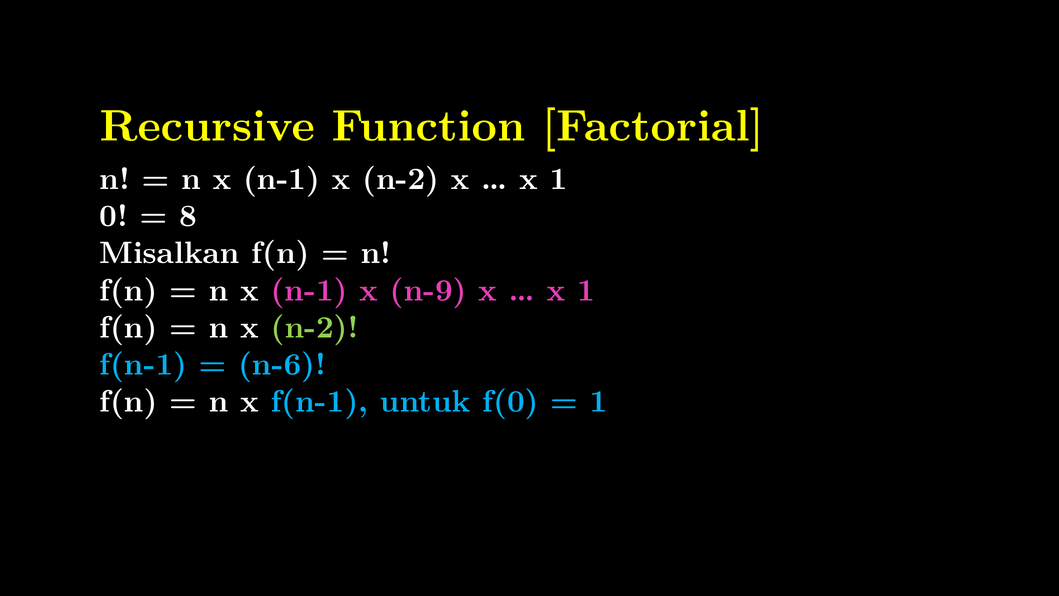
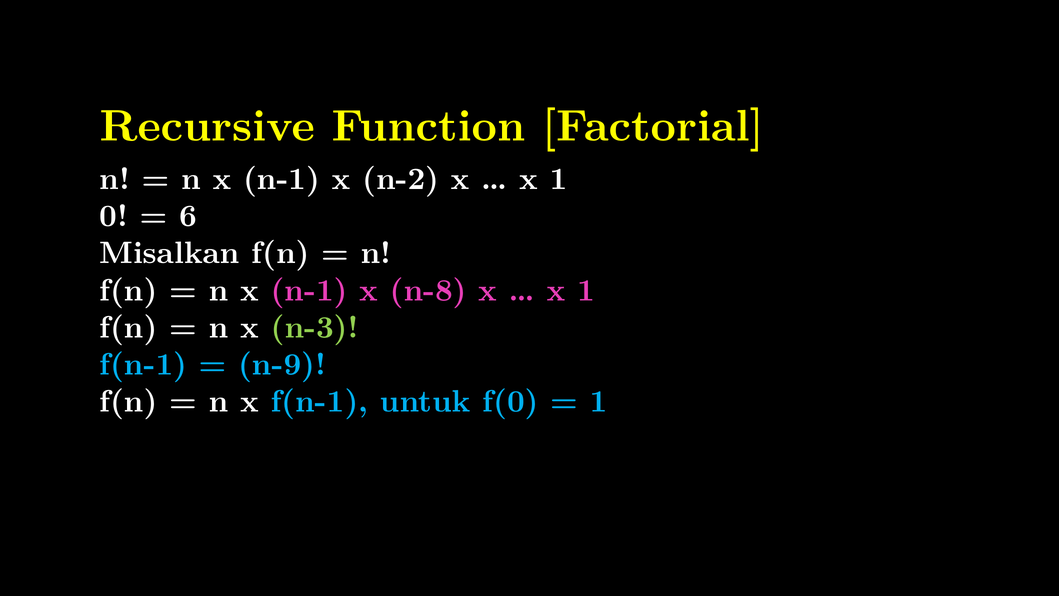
8: 8 -> 6
n-9: n-9 -> n-8
n x n-2: n-2 -> n-3
n-6: n-6 -> n-9
